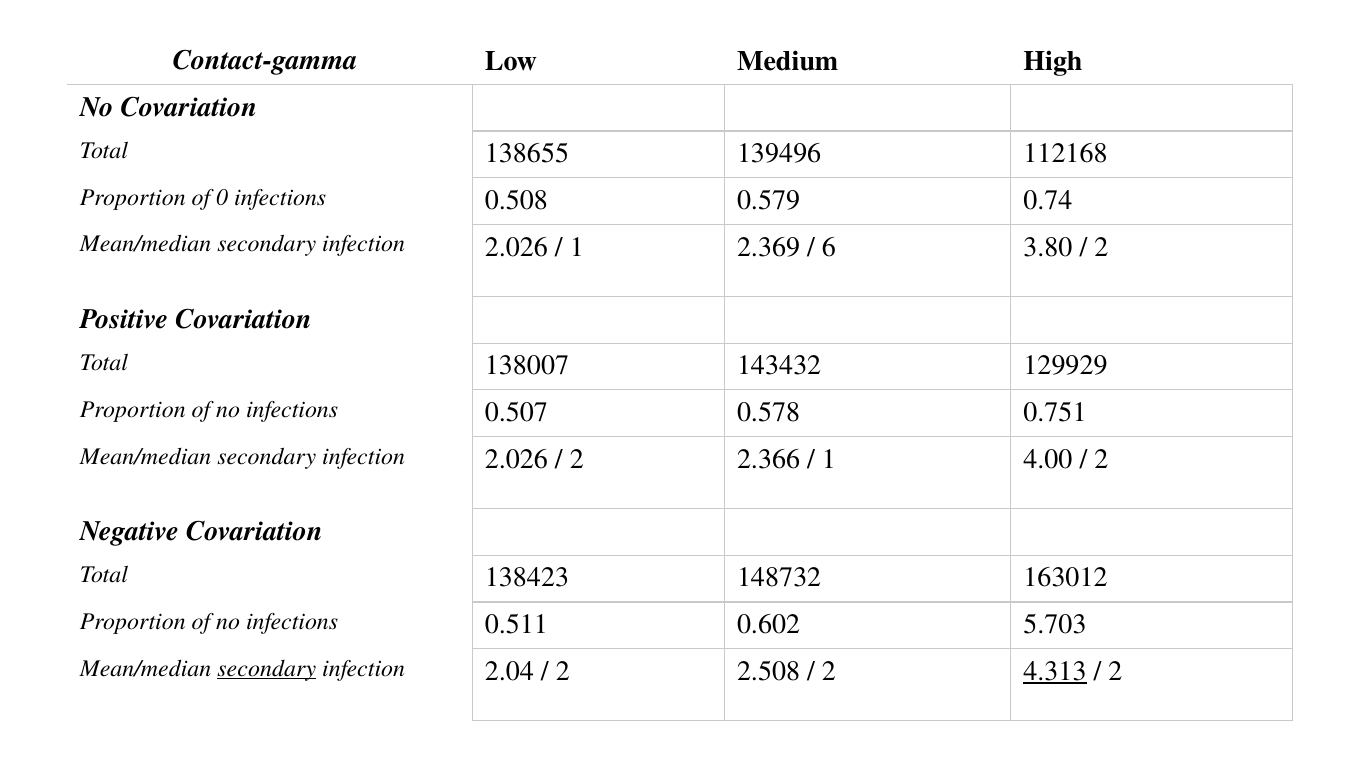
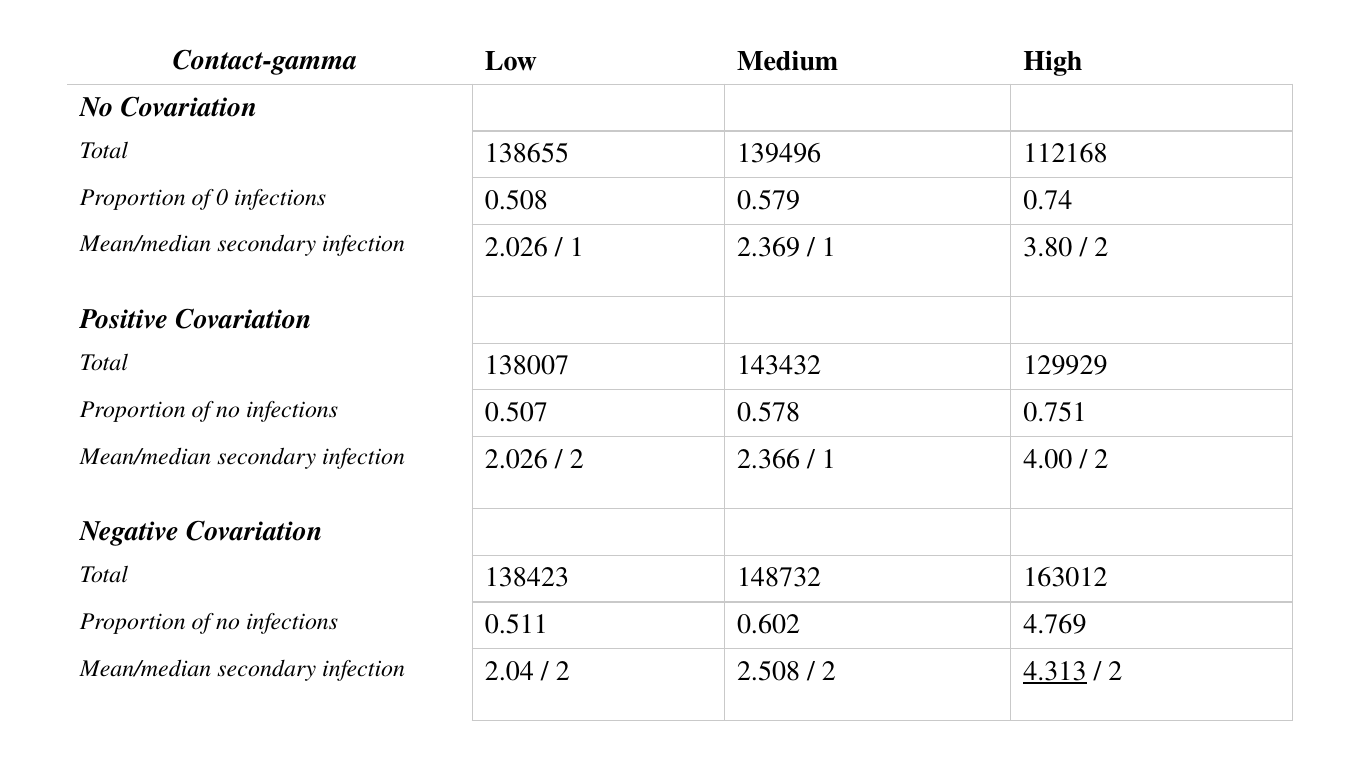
6 at (829, 247): 6 -> 1
5.703: 5.703 -> 4.769
secondary at (267, 668) underline: present -> none
